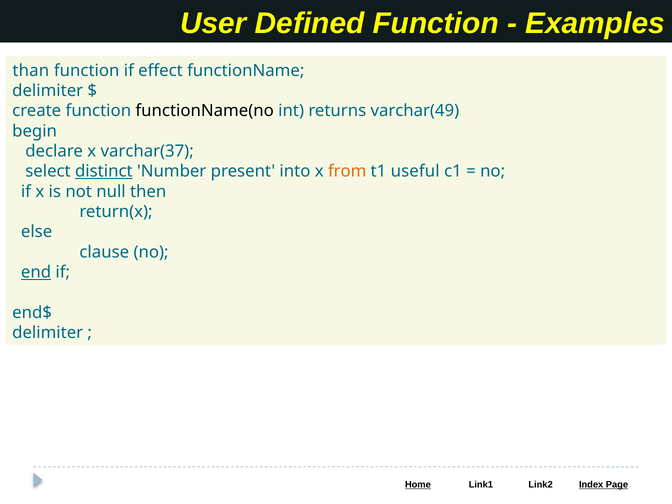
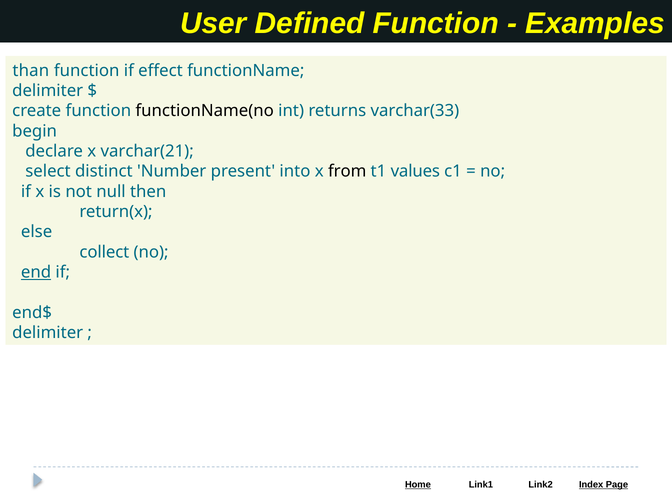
varchar(49: varchar(49 -> varchar(33
varchar(37: varchar(37 -> varchar(21
distinct underline: present -> none
from colour: orange -> black
useful: useful -> values
clause: clause -> collect
